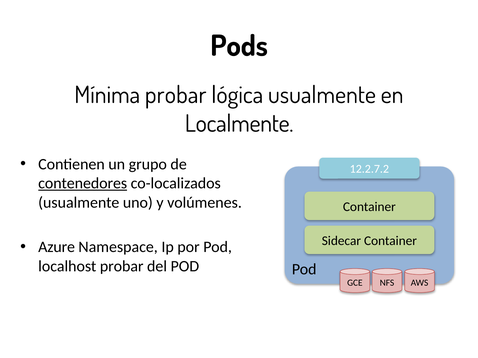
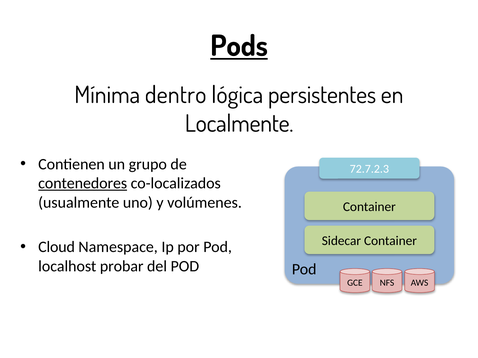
Pods underline: none -> present
Mínima probar: probar -> dentro
lógica usualmente: usualmente -> persistentes
12.2.7.2: 12.2.7.2 -> 72.7.2.3
Azure: Azure -> Cloud
